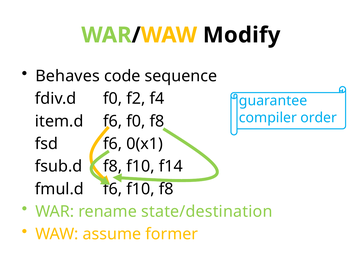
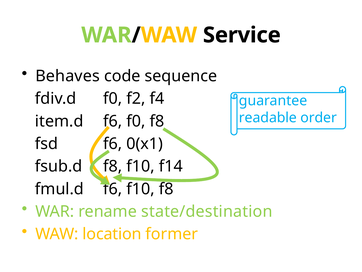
Modify: Modify -> Service
compiler: compiler -> readable
assume: assume -> location
